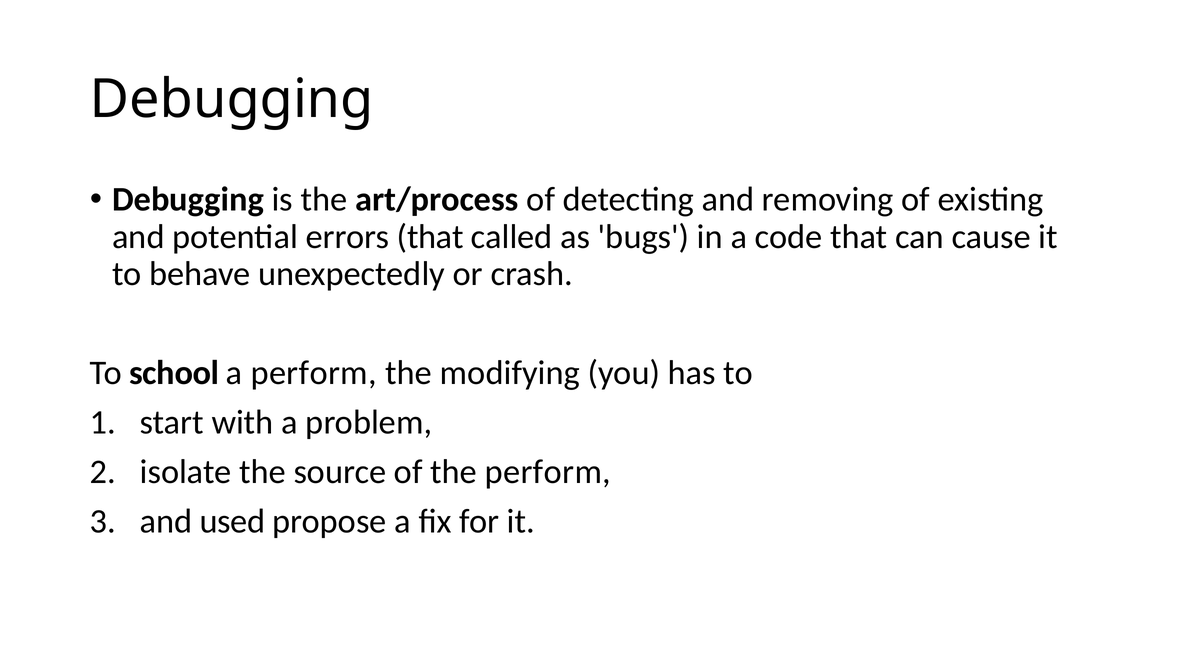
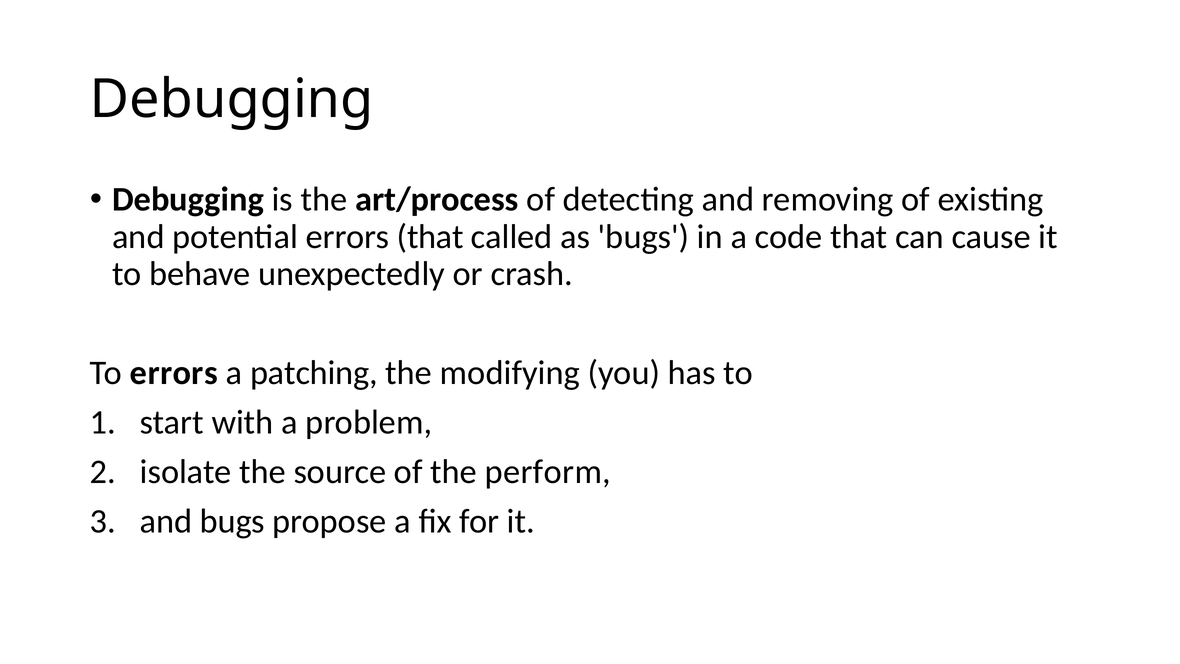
To school: school -> errors
a perform: perform -> patching
and used: used -> bugs
